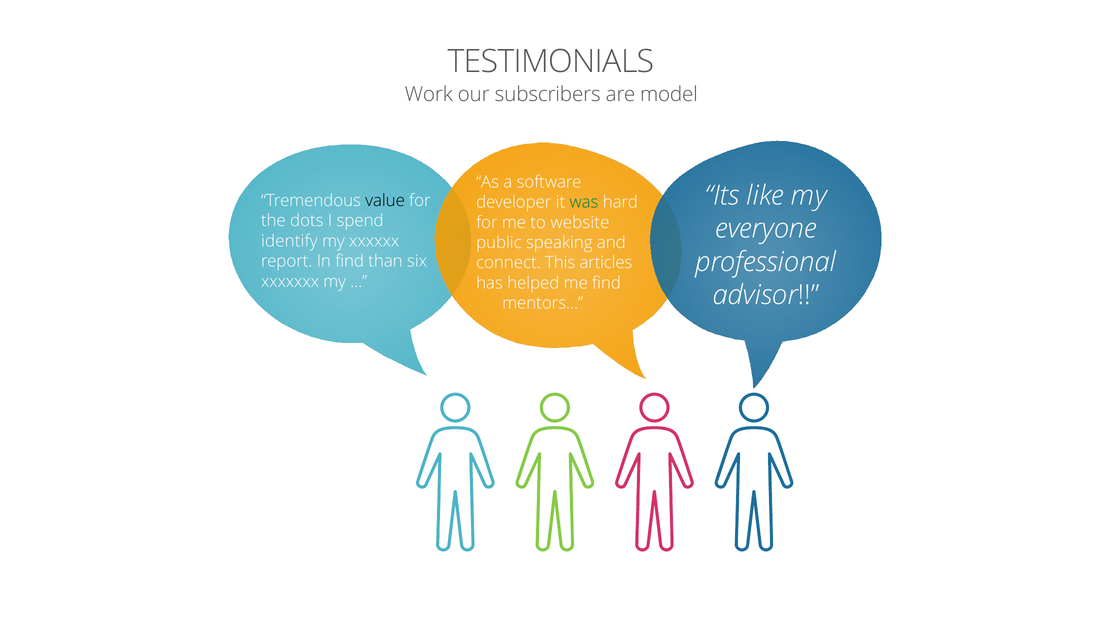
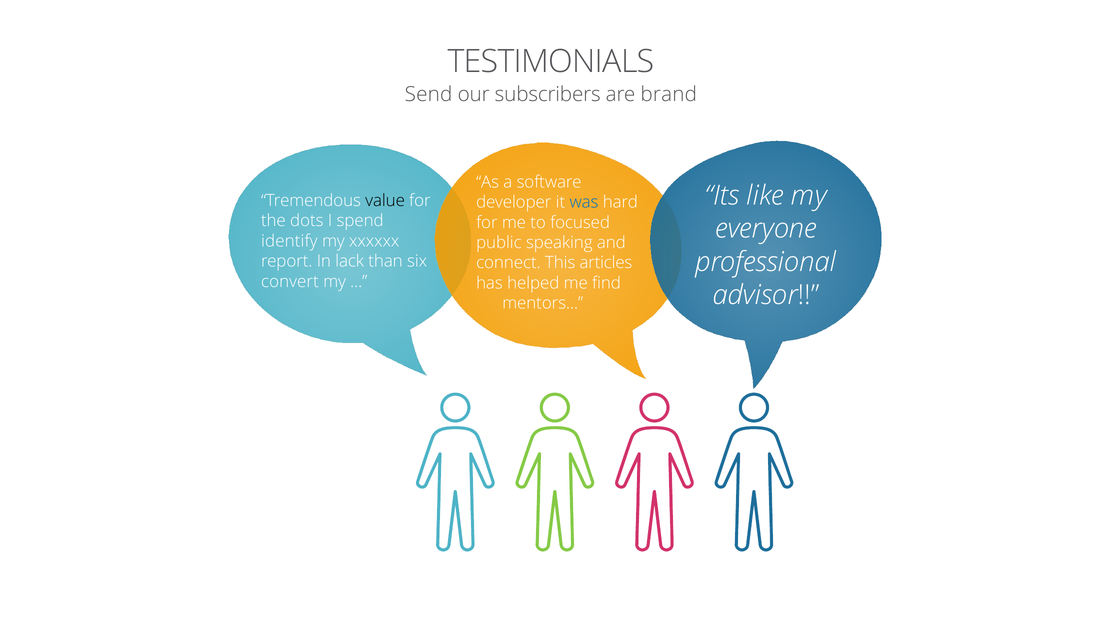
Work: Work -> Send
model: model -> brand
was colour: green -> blue
website: website -> focused
In find: find -> lack
xxxxxxx: xxxxxxx -> convert
